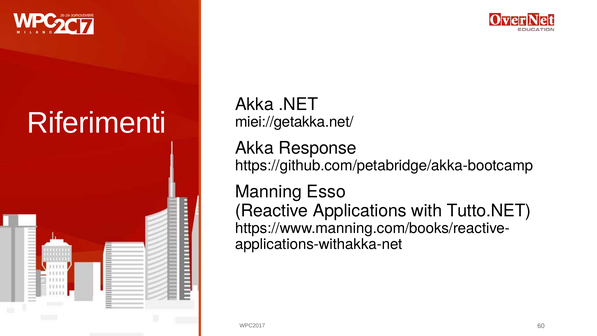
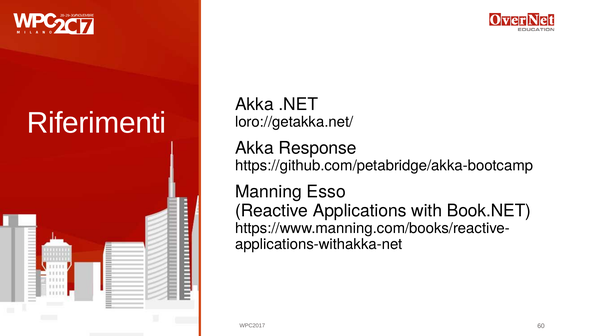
miei://getakka.net/: miei://getakka.net/ -> loro://getakka.net/
Tutto.NET: Tutto.NET -> Book.NET
